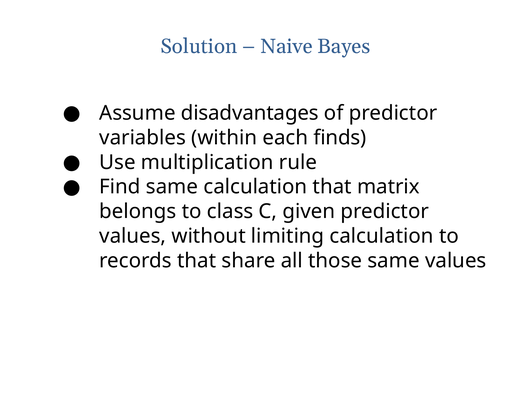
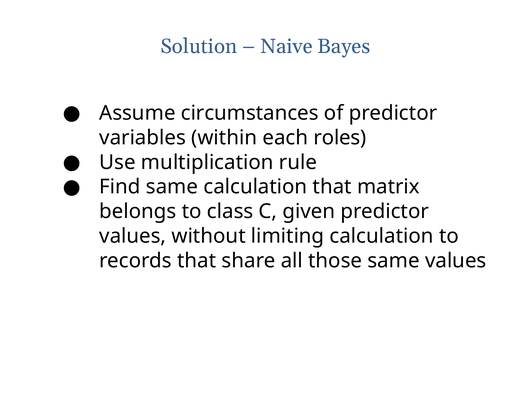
disadvantages: disadvantages -> circumstances
finds: finds -> roles
